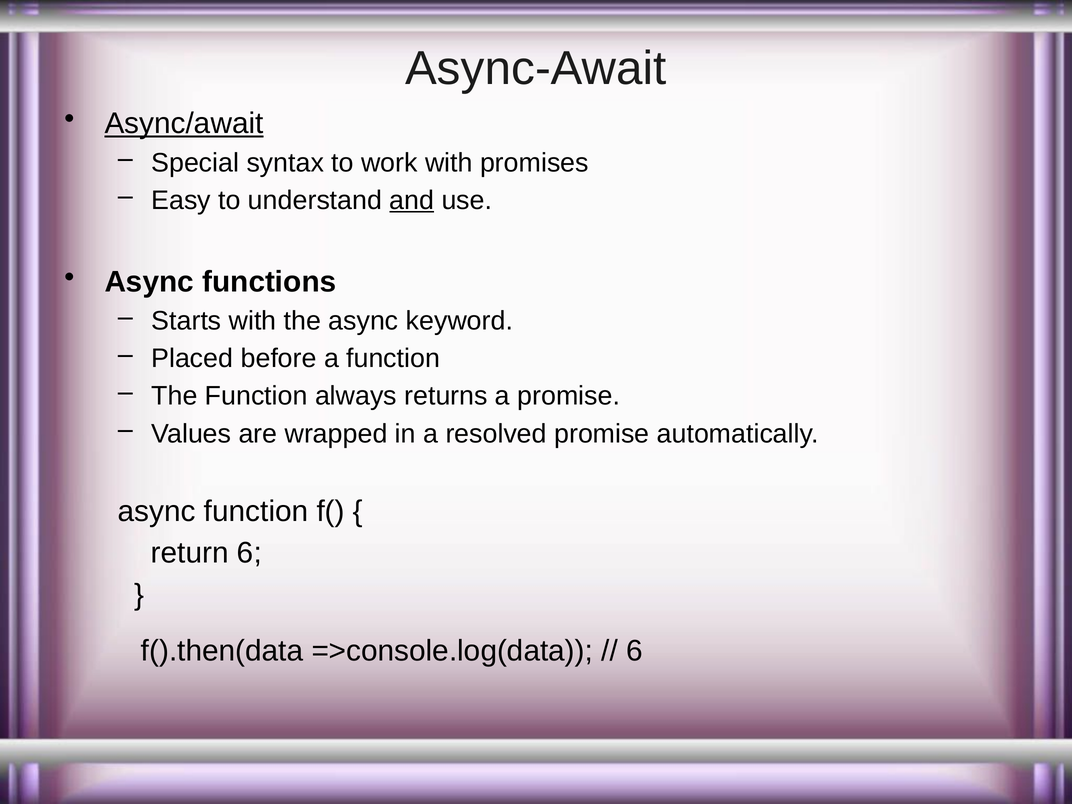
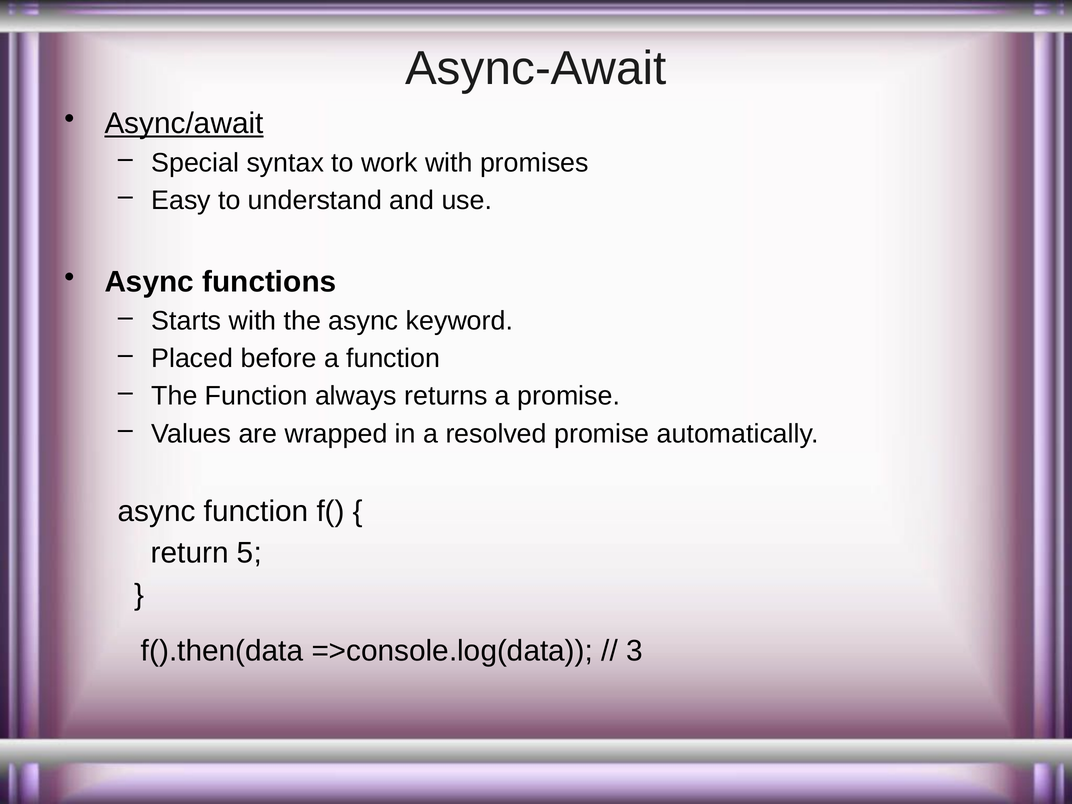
and underline: present -> none
return 6: 6 -> 5
6 at (634, 651): 6 -> 3
